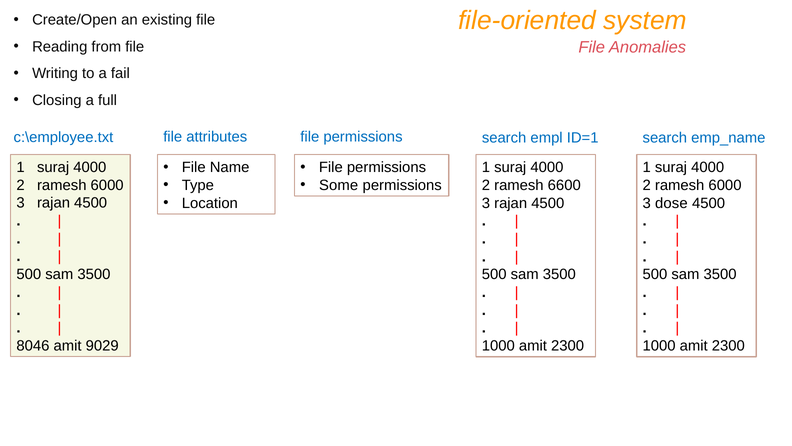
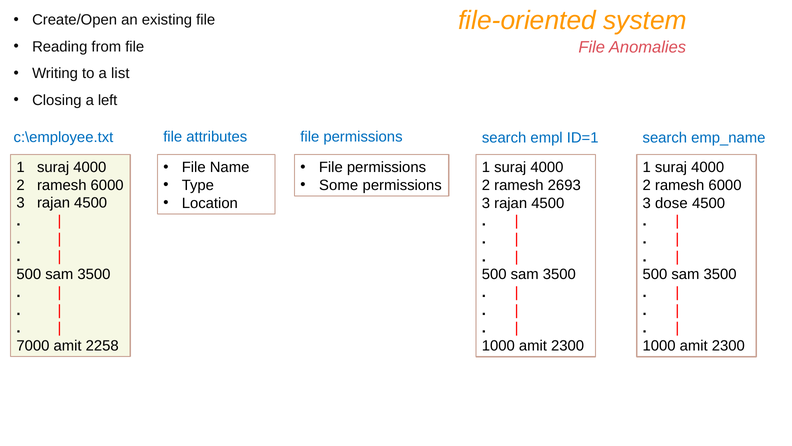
fail: fail -> list
full: full -> left
6600: 6600 -> 2693
8046: 8046 -> 7000
9029: 9029 -> 2258
